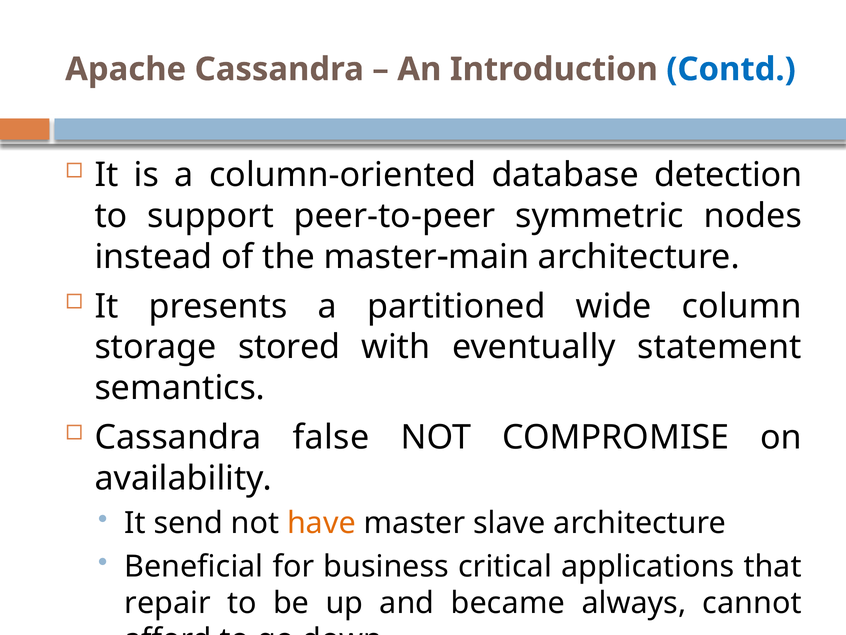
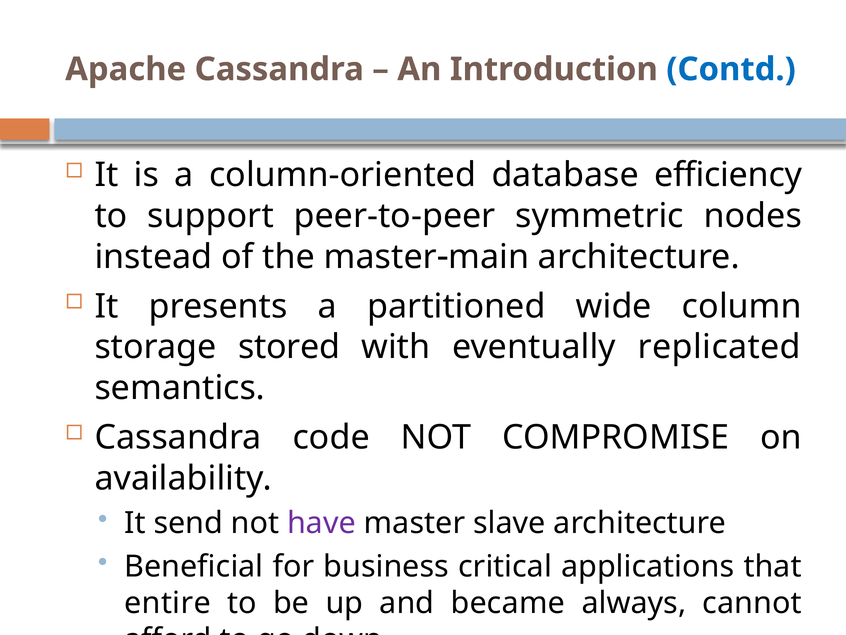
detection: detection -> efficiency
statement: statement -> replicated
false: false -> code
have colour: orange -> purple
repair: repair -> entire
